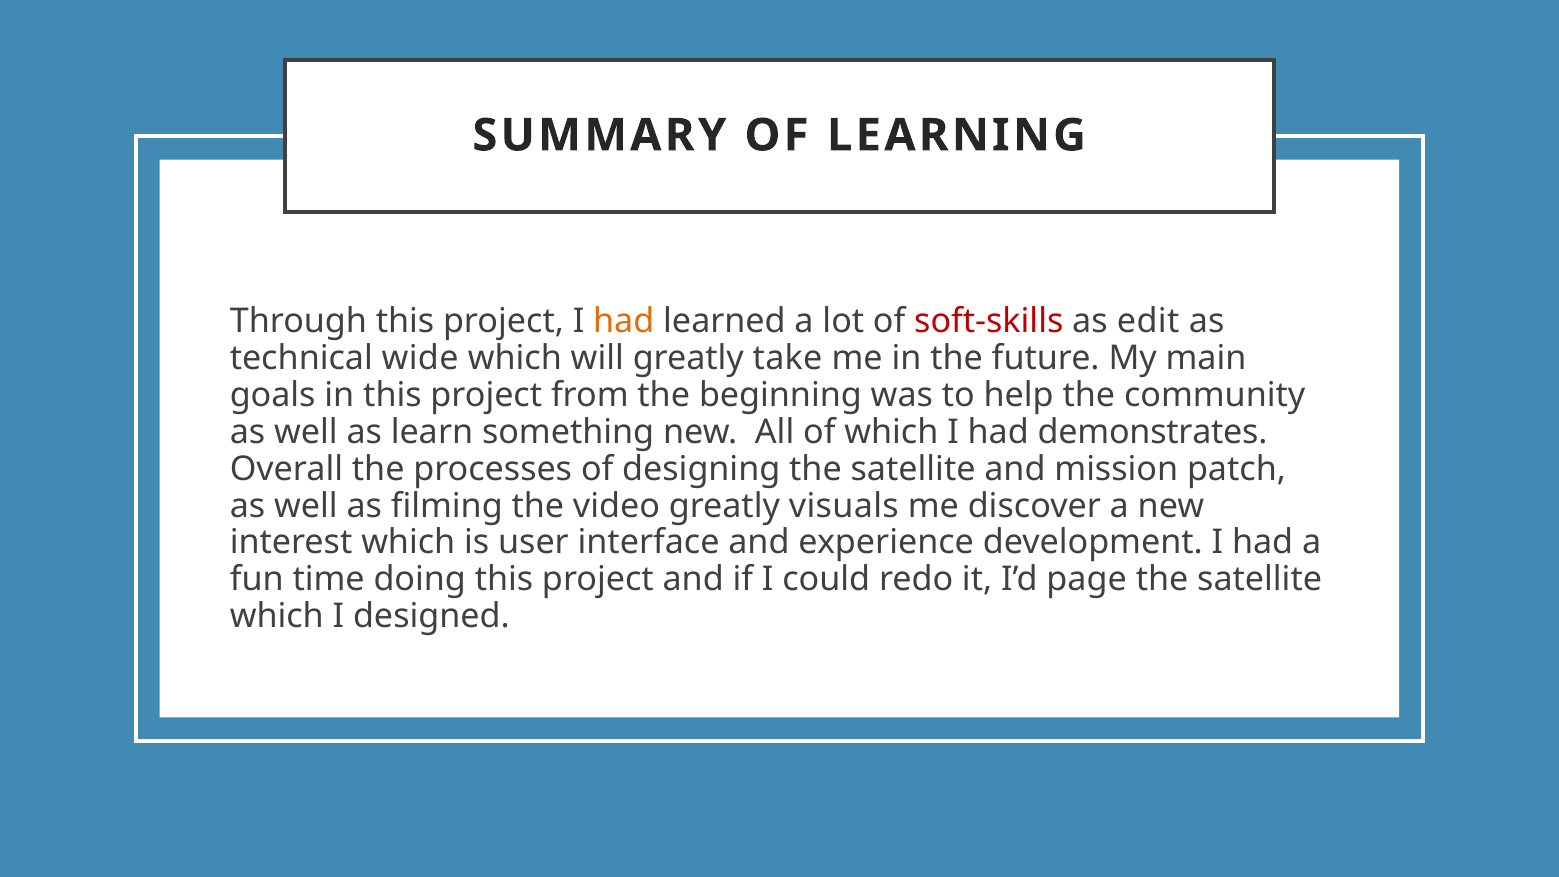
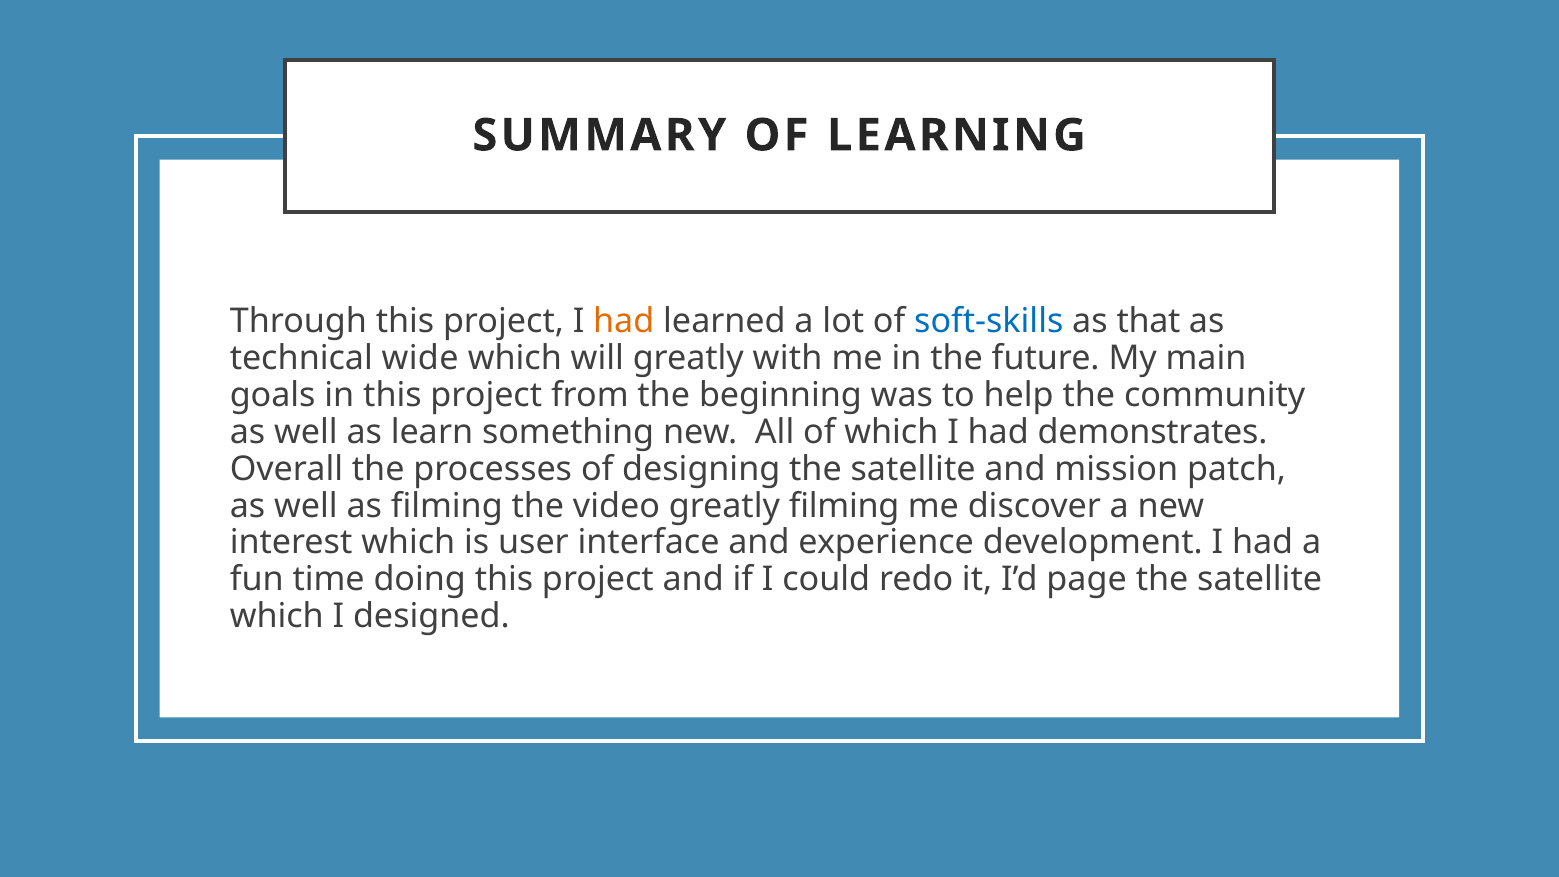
soft-skills colour: red -> blue
edit: edit -> that
take: take -> with
greatly visuals: visuals -> filming
